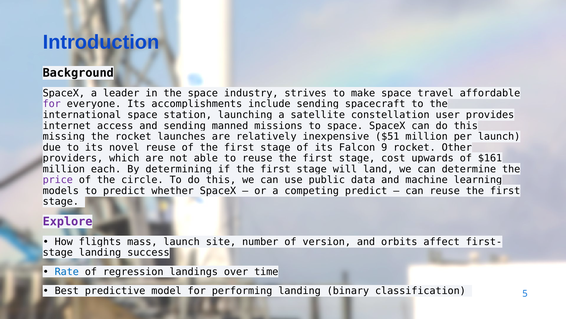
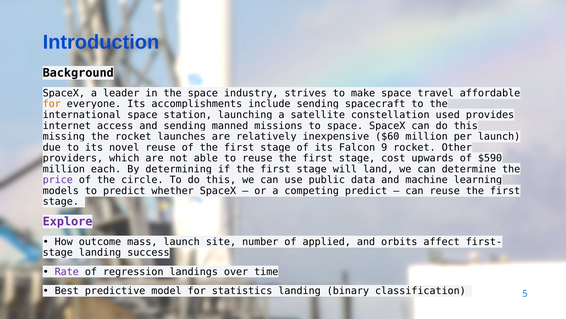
for at (52, 104) colour: purple -> orange
user: user -> used
$51: $51 -> $60
$161: $161 -> $590
flights: flights -> outcome
version: version -> applied
Rate colour: blue -> purple
performing: performing -> statistics
